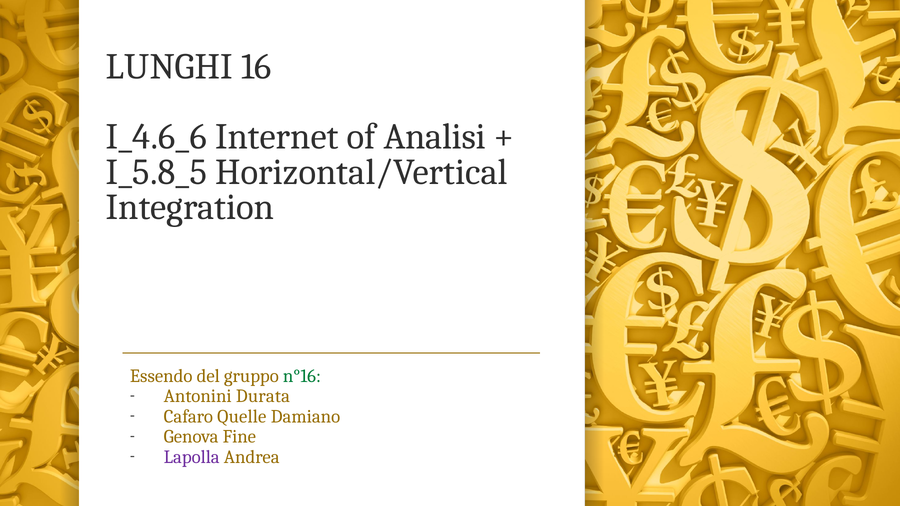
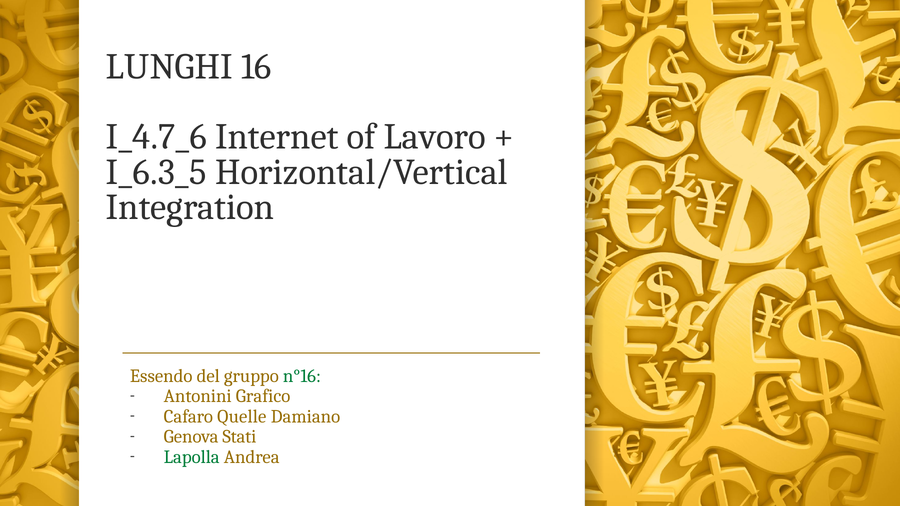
I_4.6_6: I_4.6_6 -> I_4.7_6
Analisi: Analisi -> Lavoro
I_5.8_5: I_5.8_5 -> I_6.3_5
Durata: Durata -> Grafico
Fine: Fine -> Stati
Lapolla colour: purple -> green
